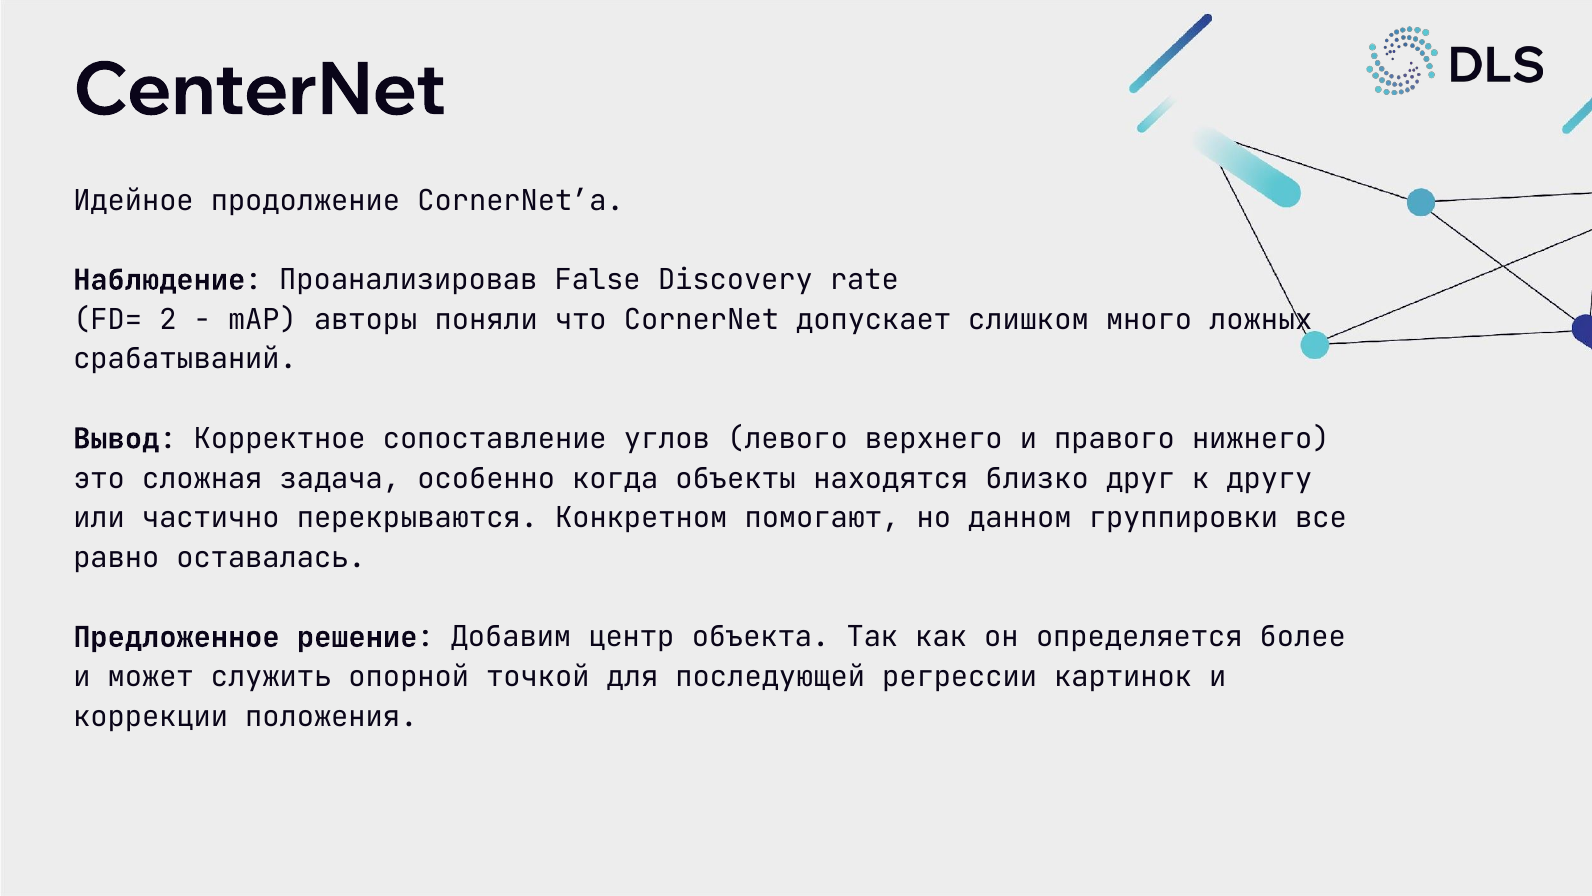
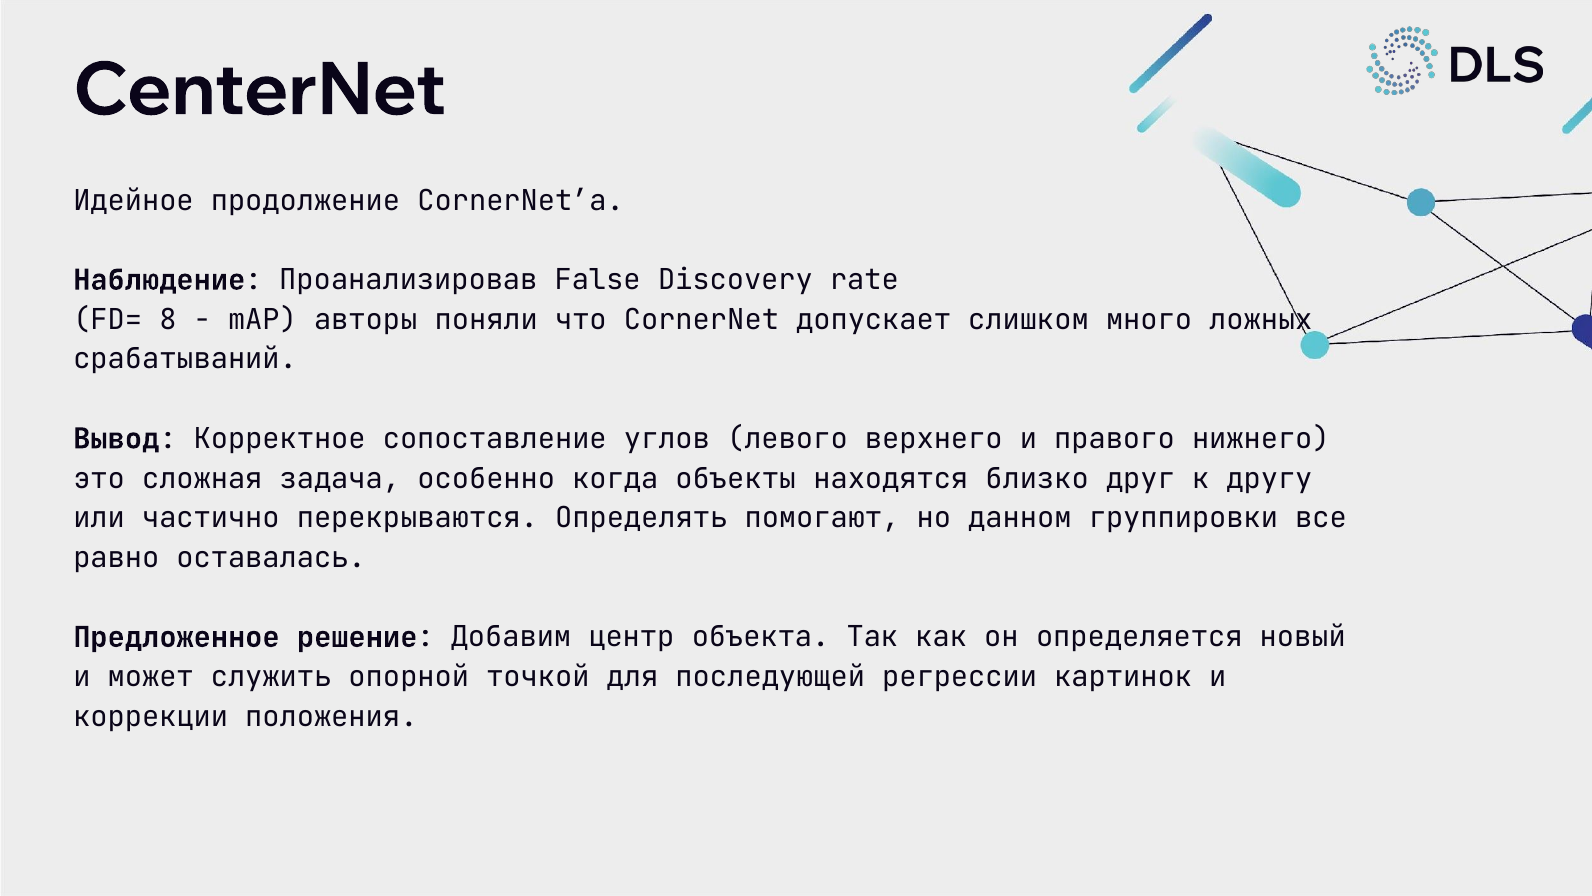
2: 2 -> 8
Конкретном: Конкретном -> Определять
более: более -> новый
